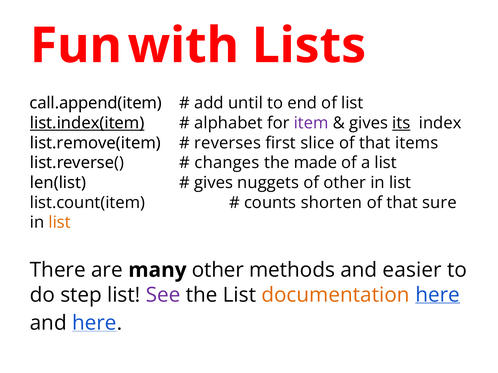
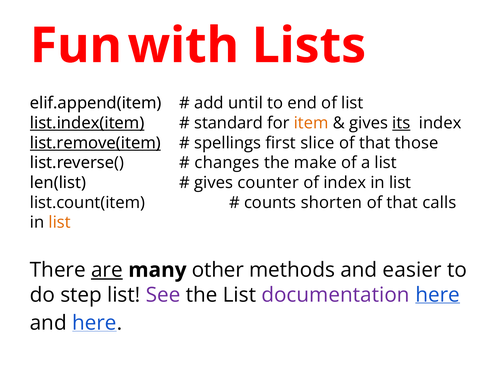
call.append(item: call.append(item -> elif.append(item
alphabet: alphabet -> standard
item colour: purple -> orange
list.remove(item underline: none -> present
reverses: reverses -> spellings
items: items -> those
made: made -> make
nuggets: nuggets -> counter
of other: other -> index
sure: sure -> calls
are underline: none -> present
documentation colour: orange -> purple
